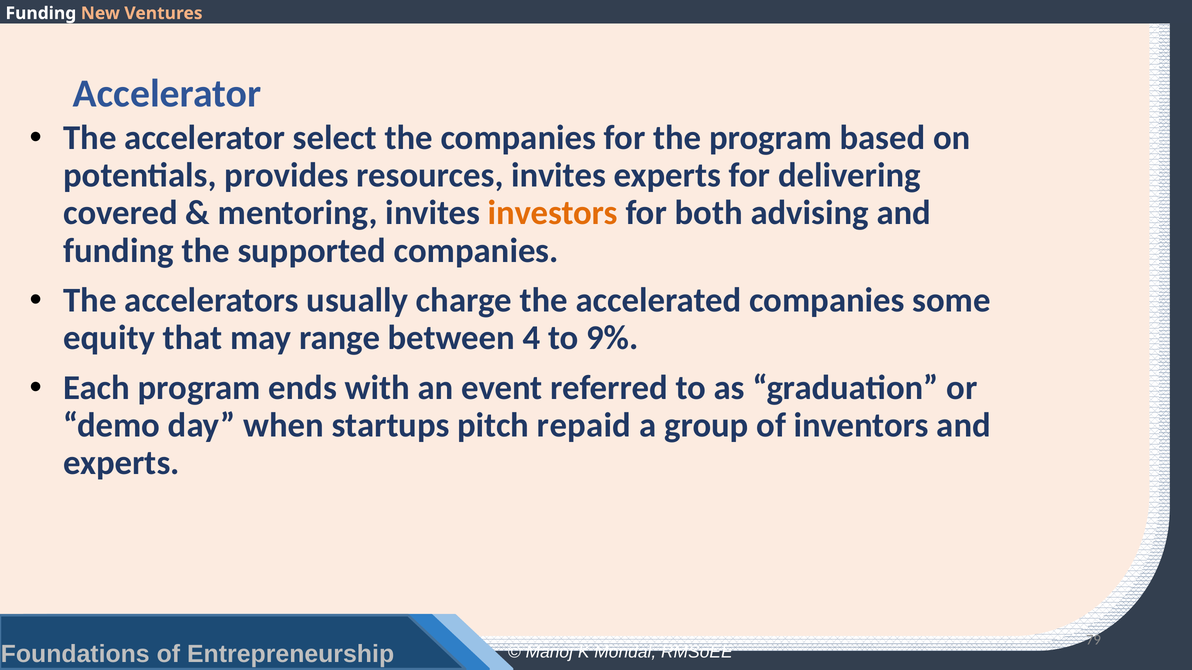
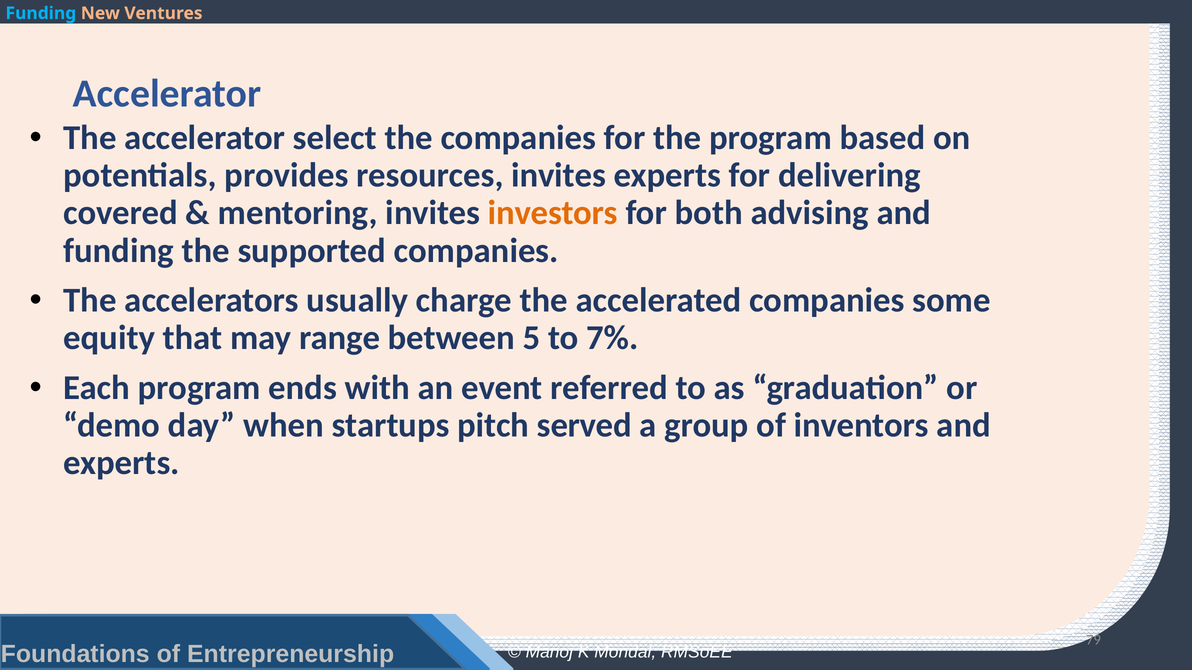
Funding at (41, 13) colour: white -> light blue
4: 4 -> 5
9%: 9% -> 7%
repaid: repaid -> served
